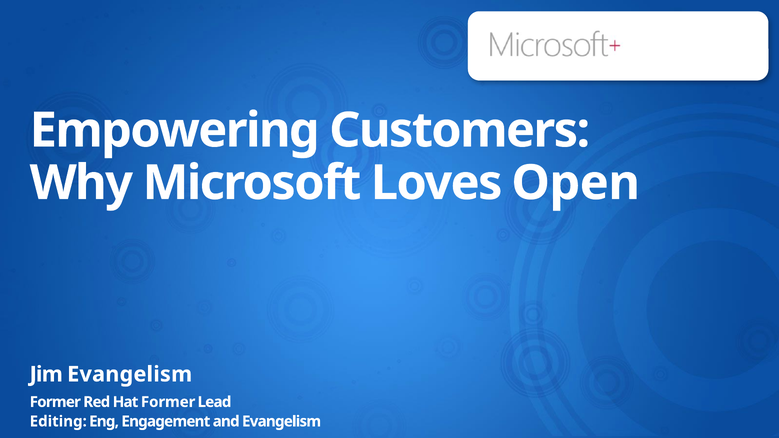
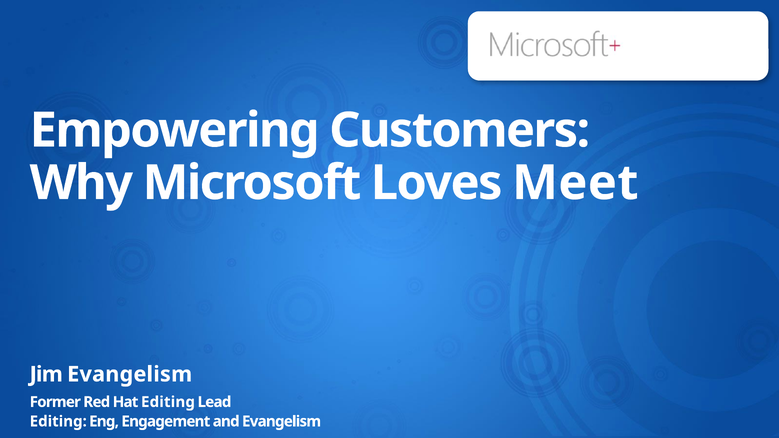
Open: Open -> Meet
Hat Former: Former -> Editing
